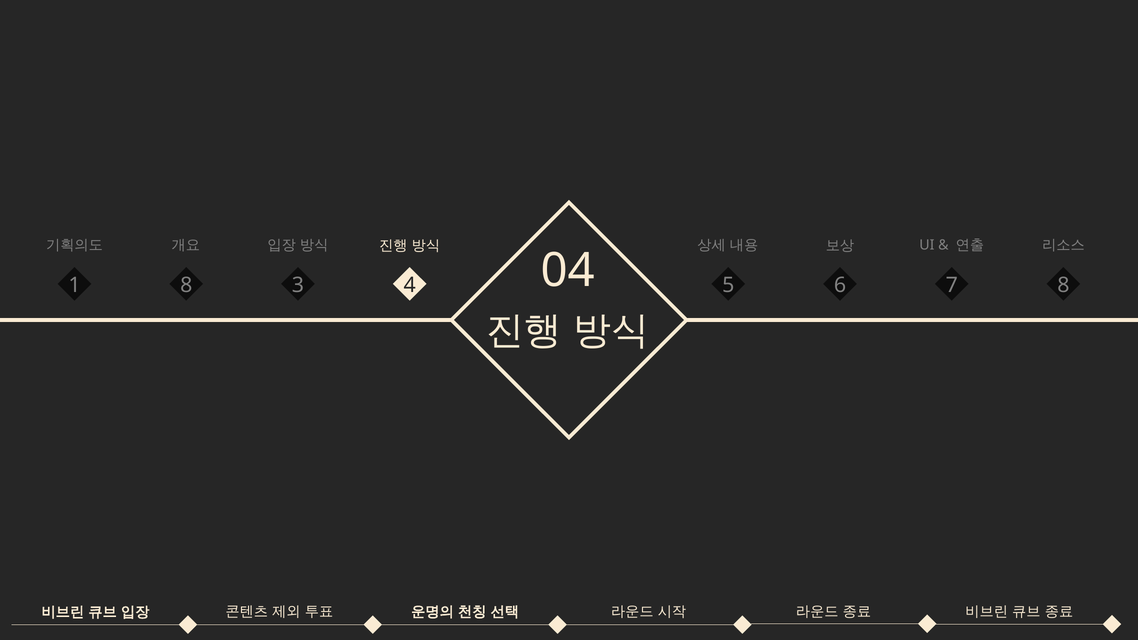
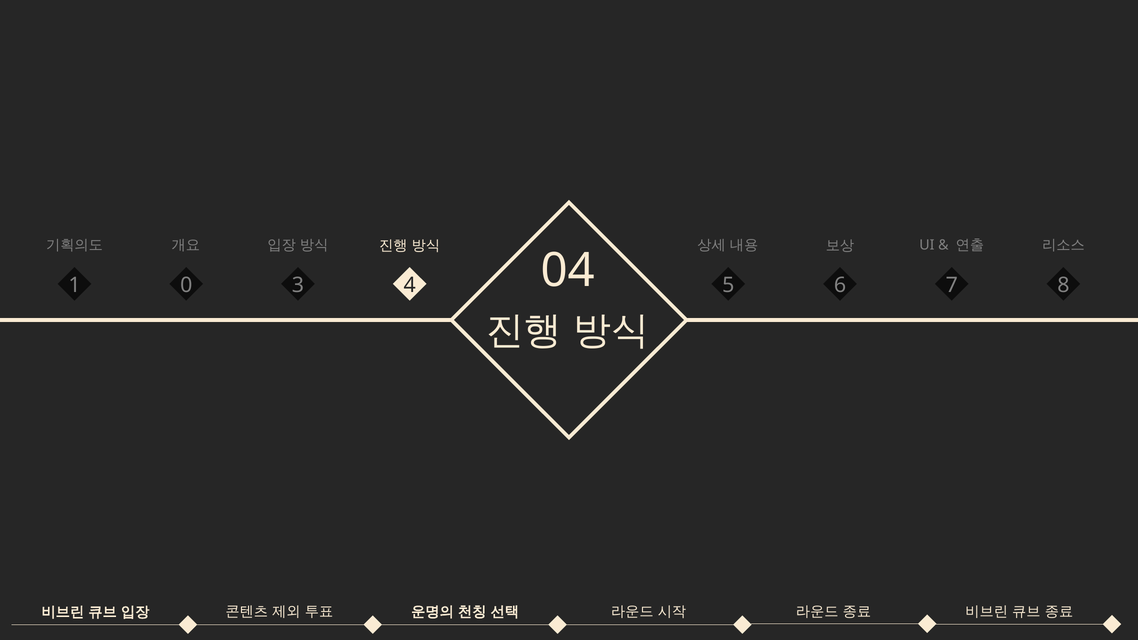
1 8: 8 -> 0
